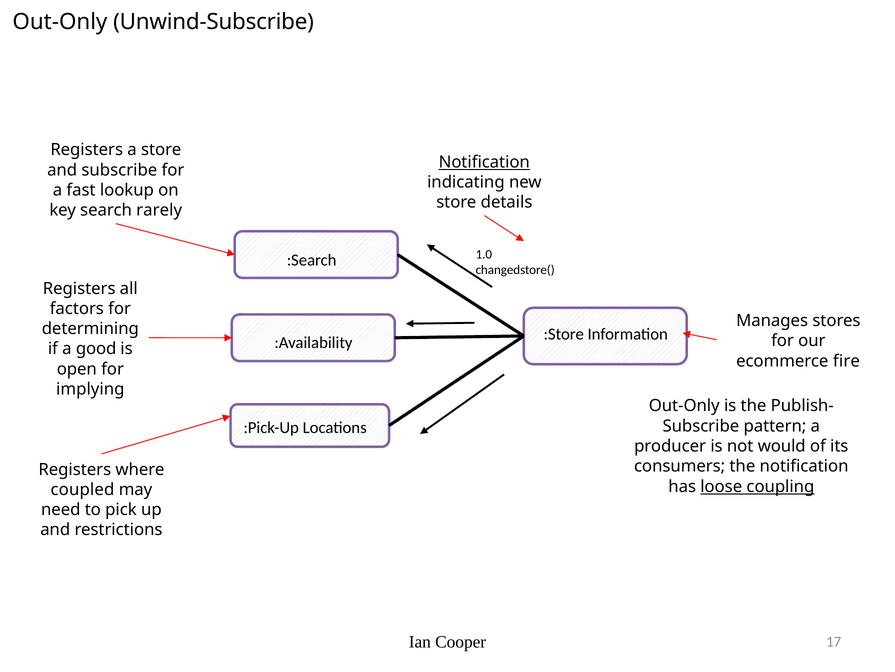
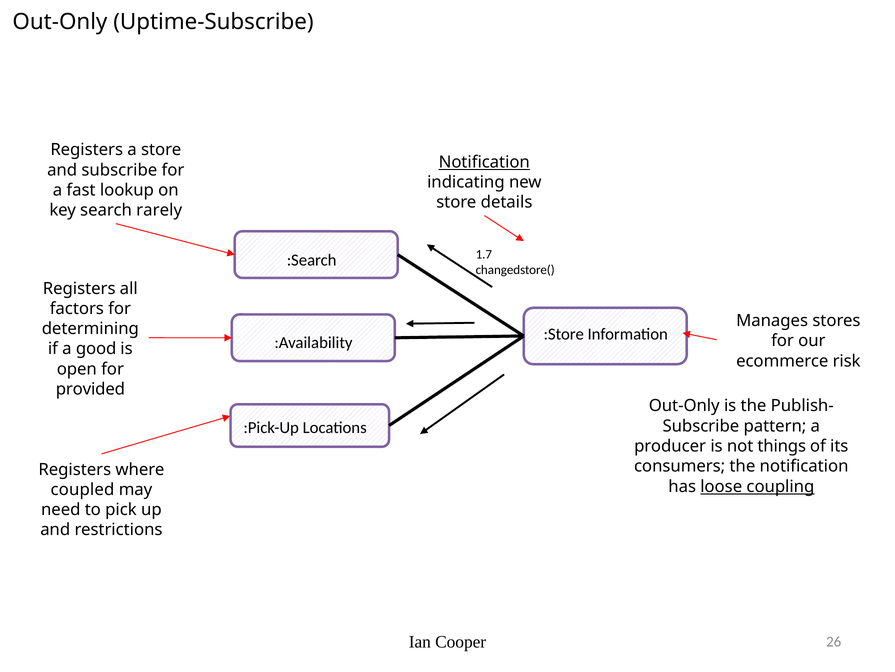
Unwind-Subscribe: Unwind-Subscribe -> Uptime-Subscribe
1.0: 1.0 -> 1.7
fire: fire -> risk
implying: implying -> provided
would: would -> things
17: 17 -> 26
